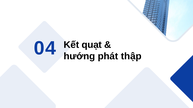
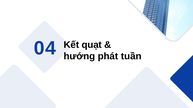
thập: thập -> tuần
